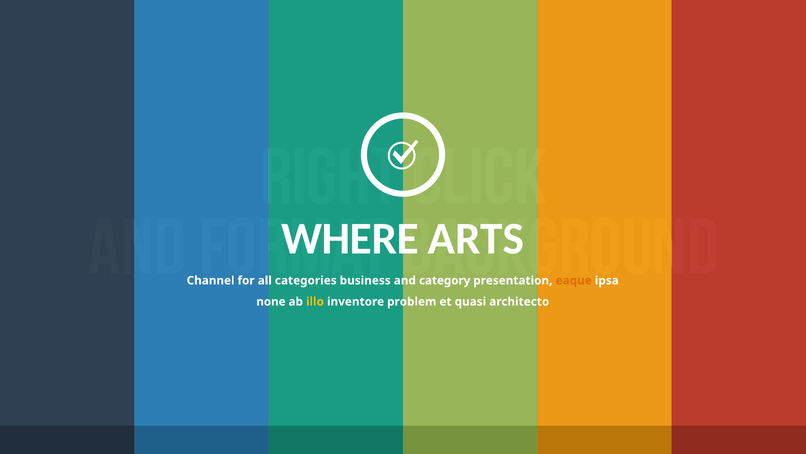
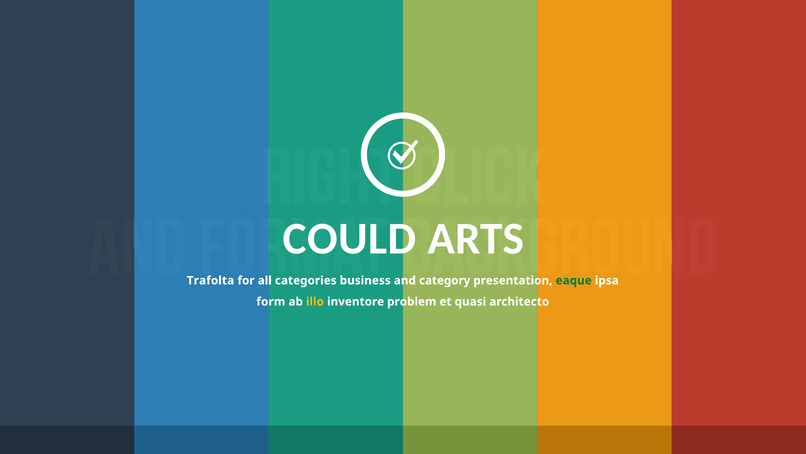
WHERE: WHERE -> COULD
Channel: Channel -> Trafolta
eaque colour: orange -> green
none: none -> form
